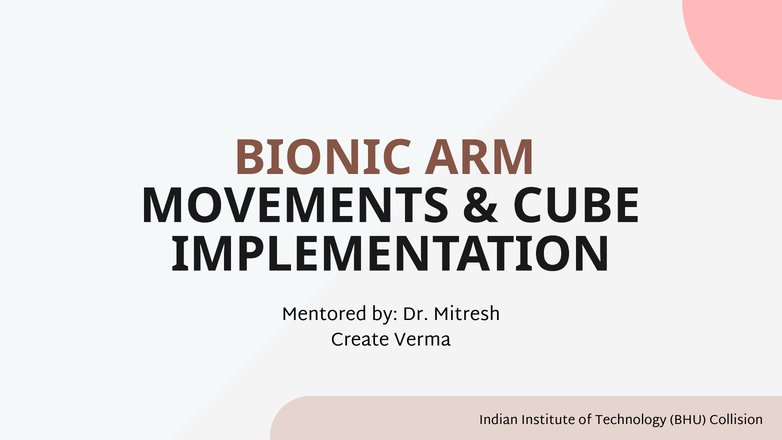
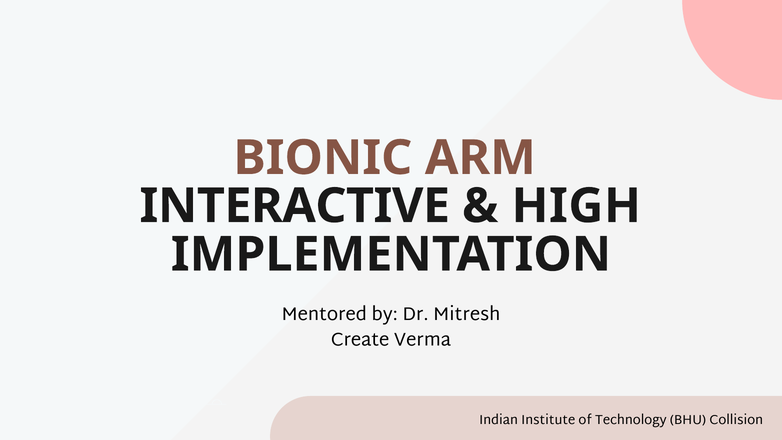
MOVEMENTS: MOVEMENTS -> INTERACTIVE
CUBE: CUBE -> HIGH
